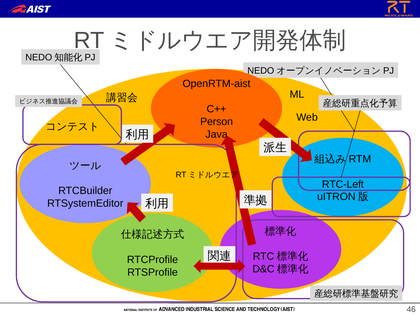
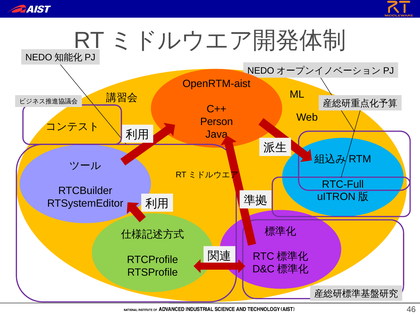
RTC-Left: RTC-Left -> RTC-Full
